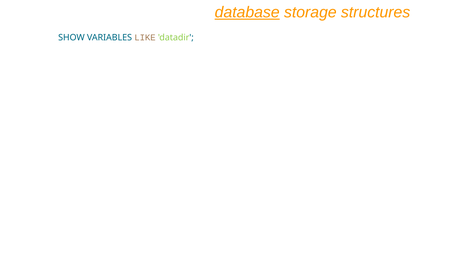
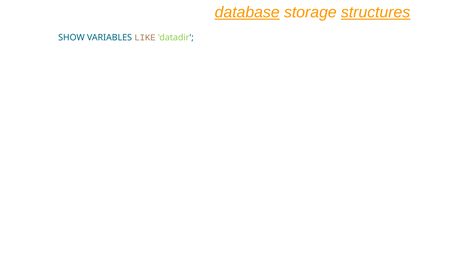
structures underline: none -> present
